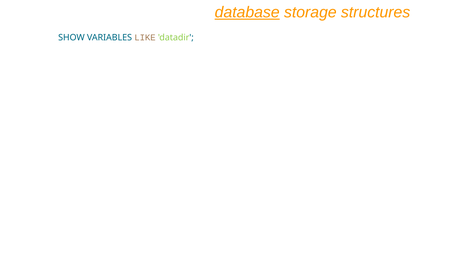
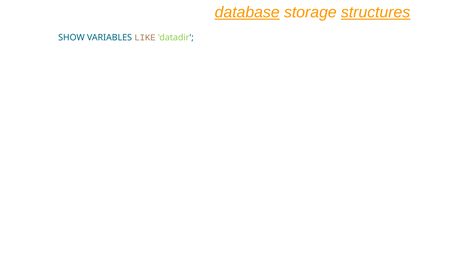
structures underline: none -> present
